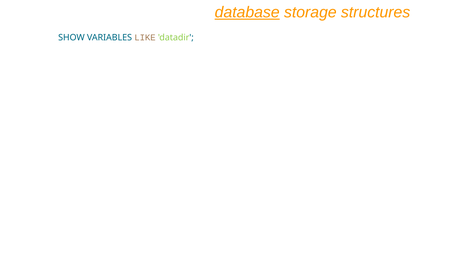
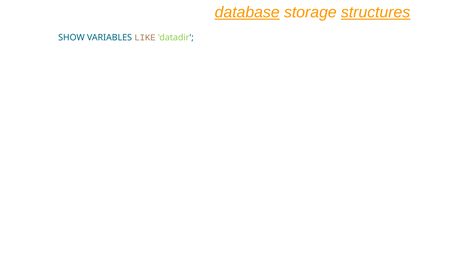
structures underline: none -> present
